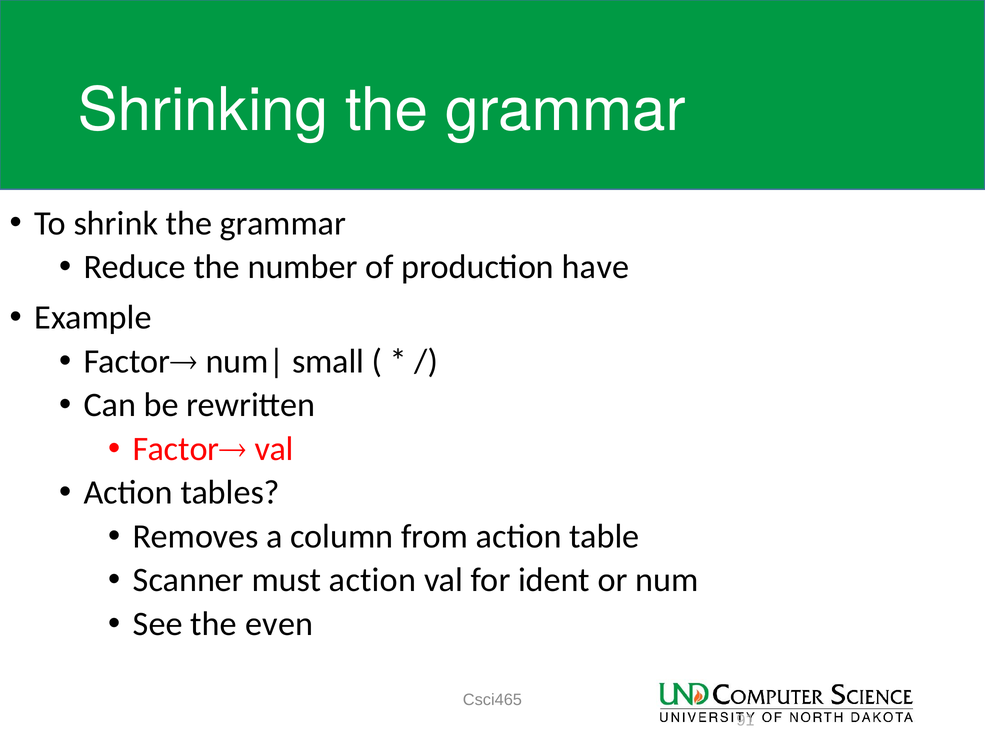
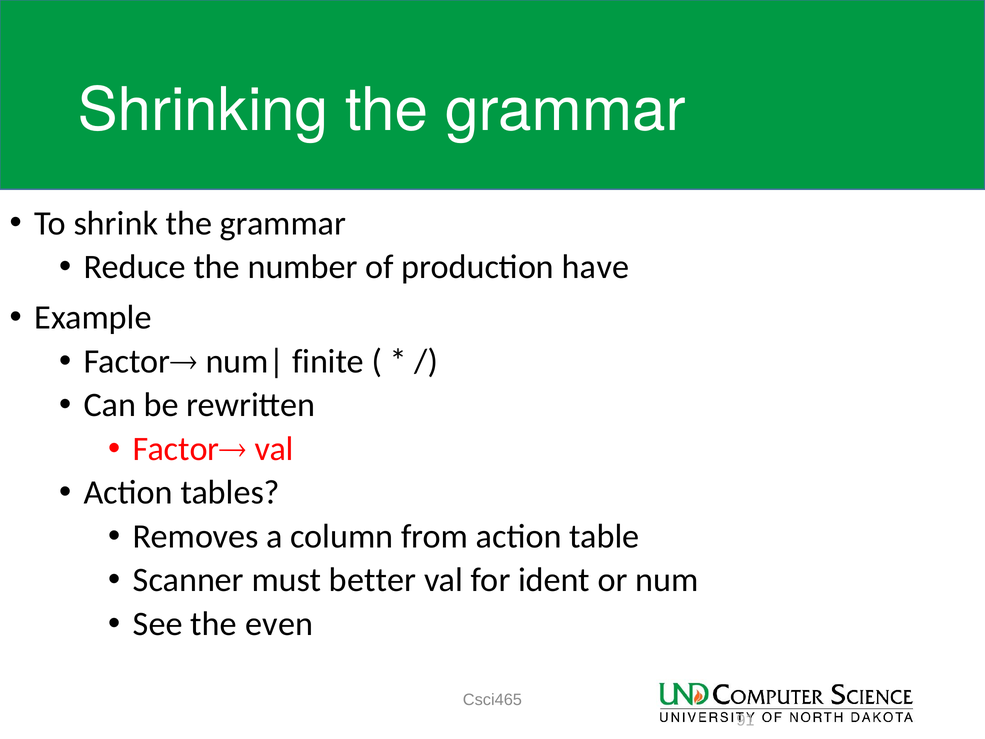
small: small -> finite
must action: action -> better
